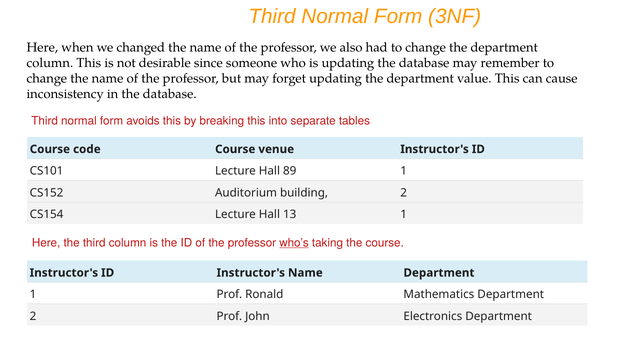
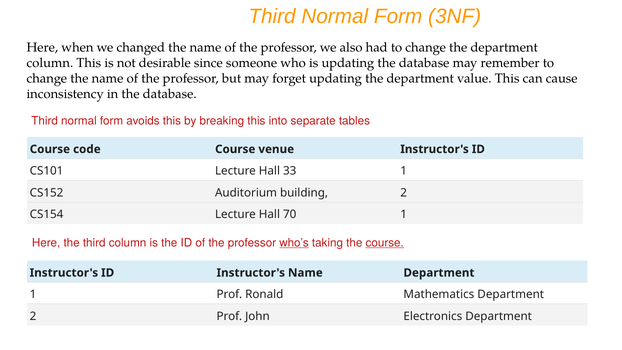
89: 89 -> 33
13: 13 -> 70
course at (385, 243) underline: none -> present
